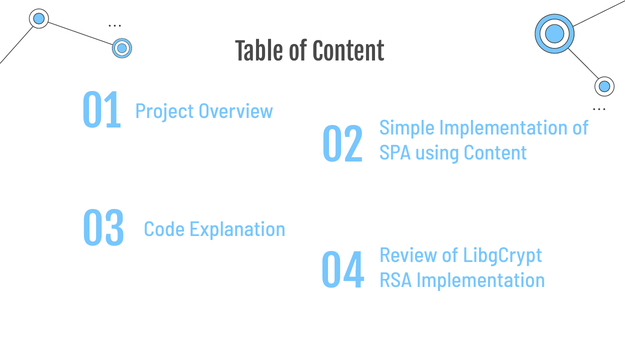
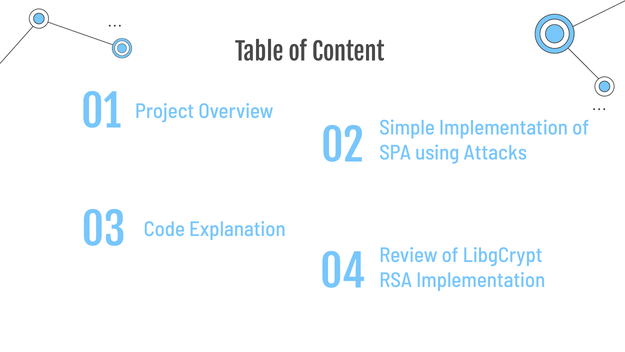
using Content: Content -> Attacks
